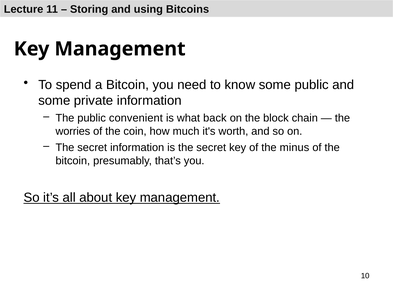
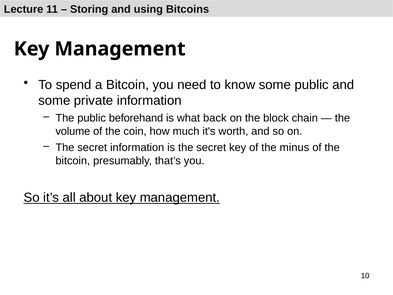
convenient: convenient -> beforehand
worries: worries -> volume
